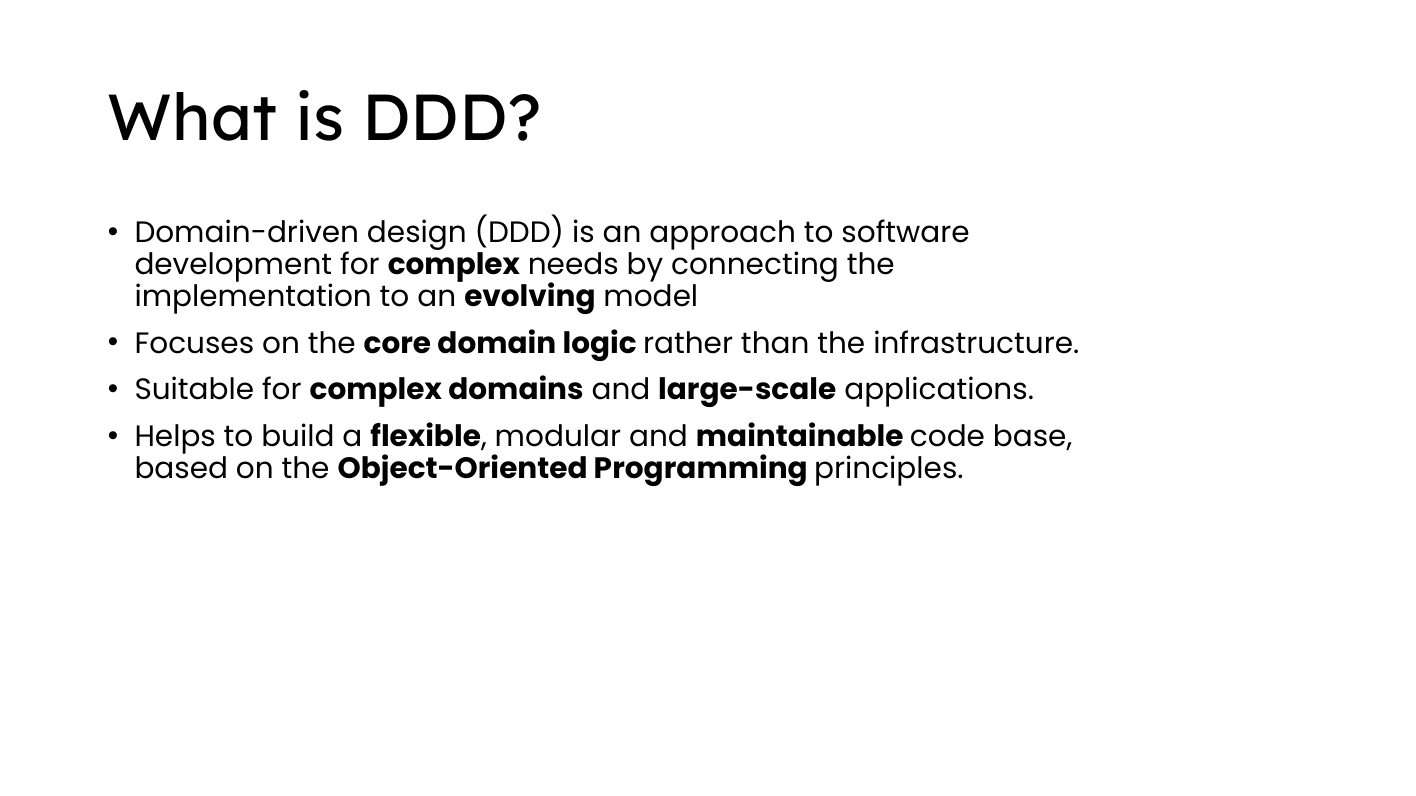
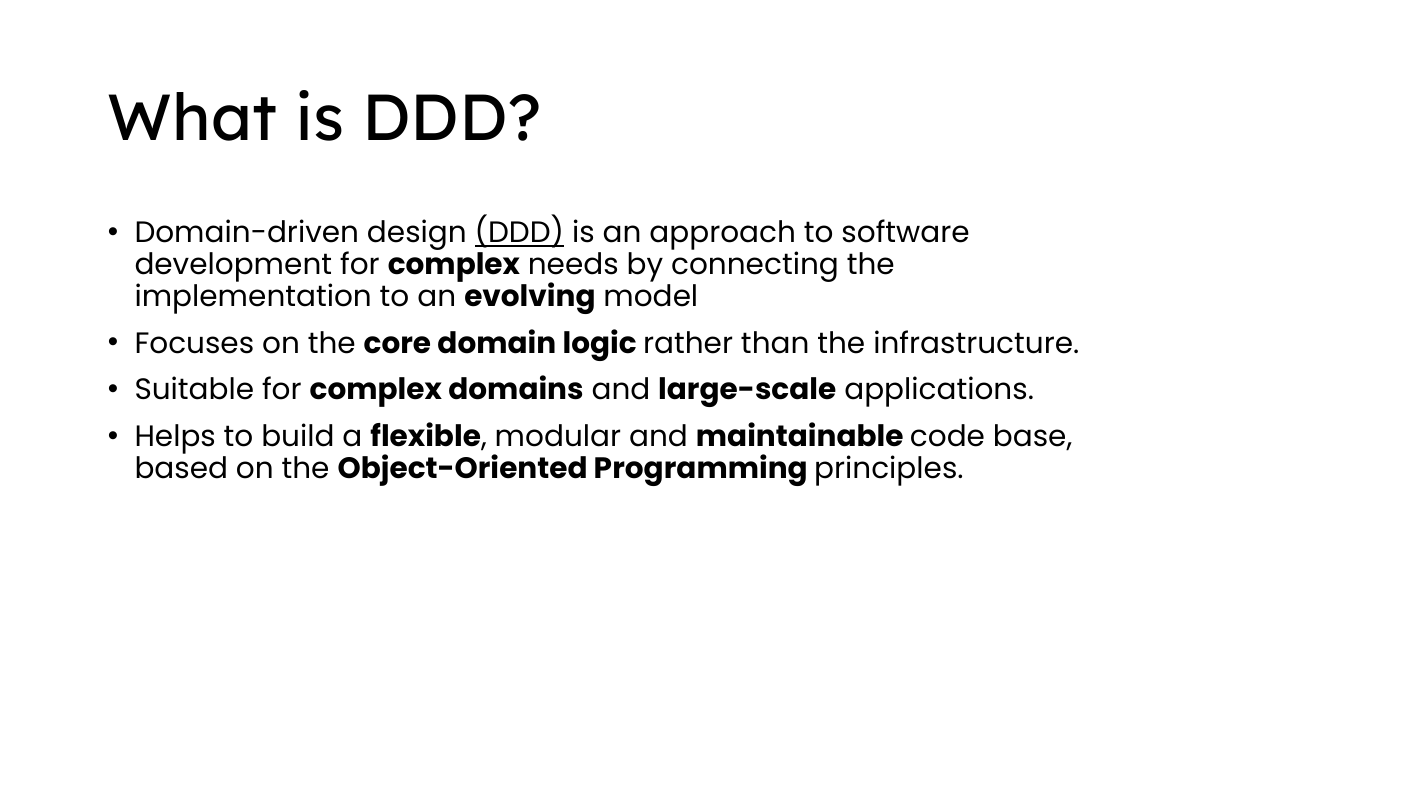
DDD at (519, 233) underline: none -> present
